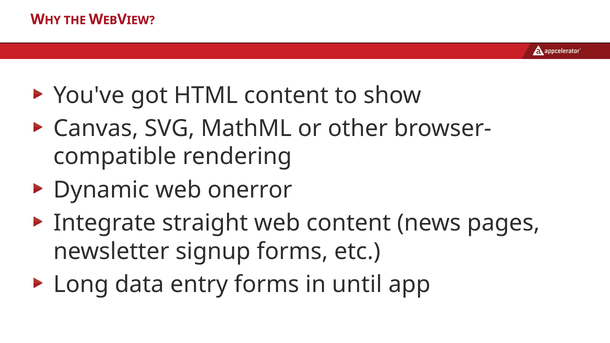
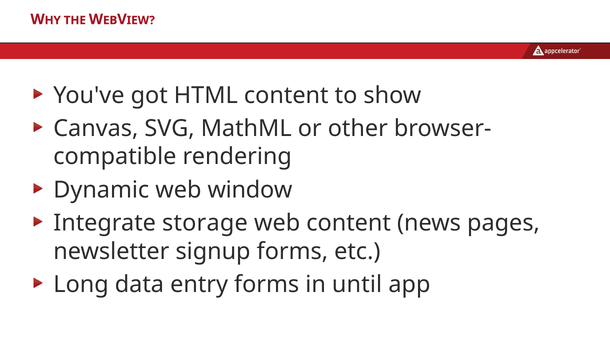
onerror: onerror -> window
straight: straight -> storage
